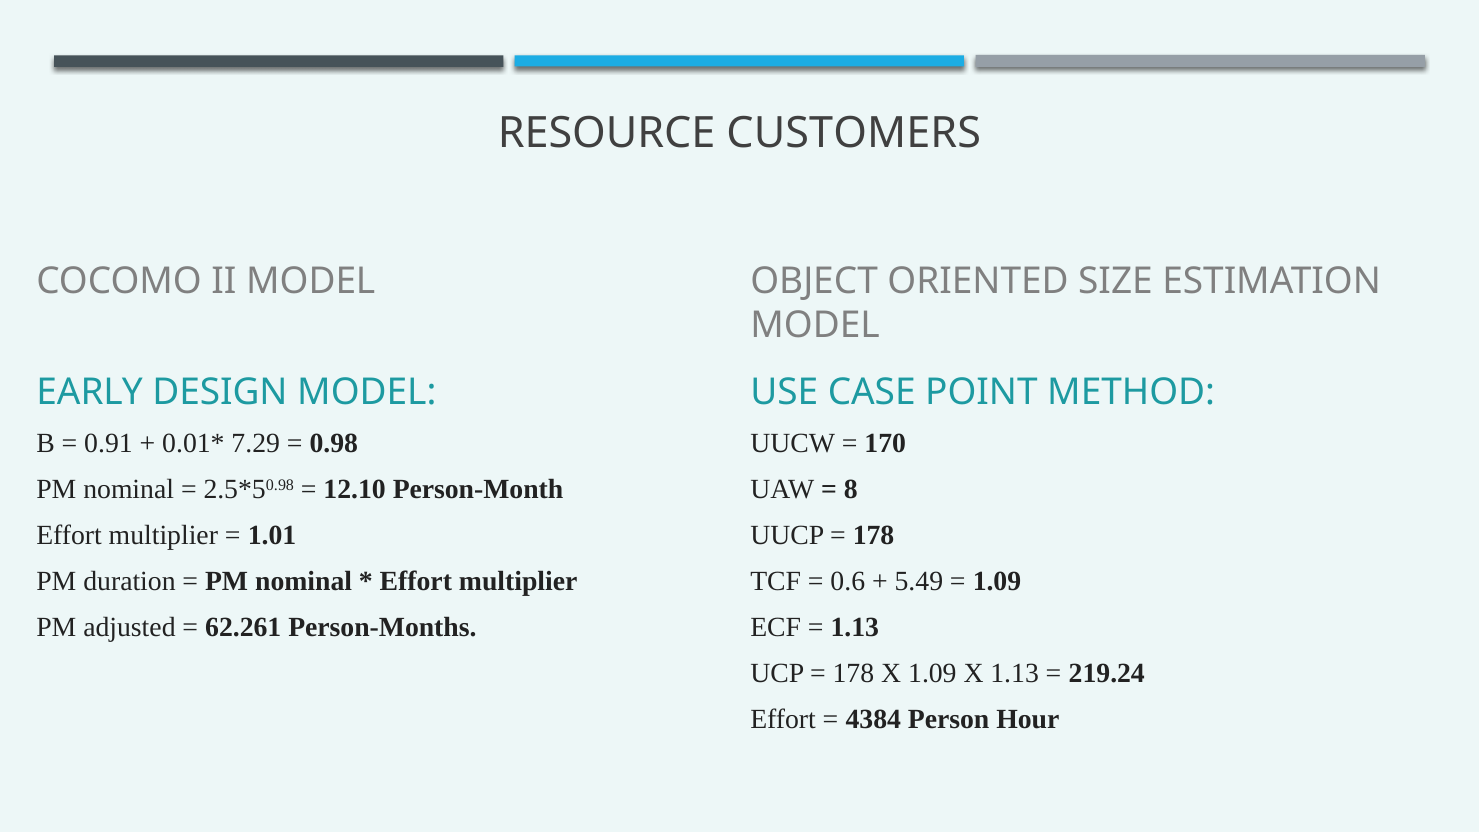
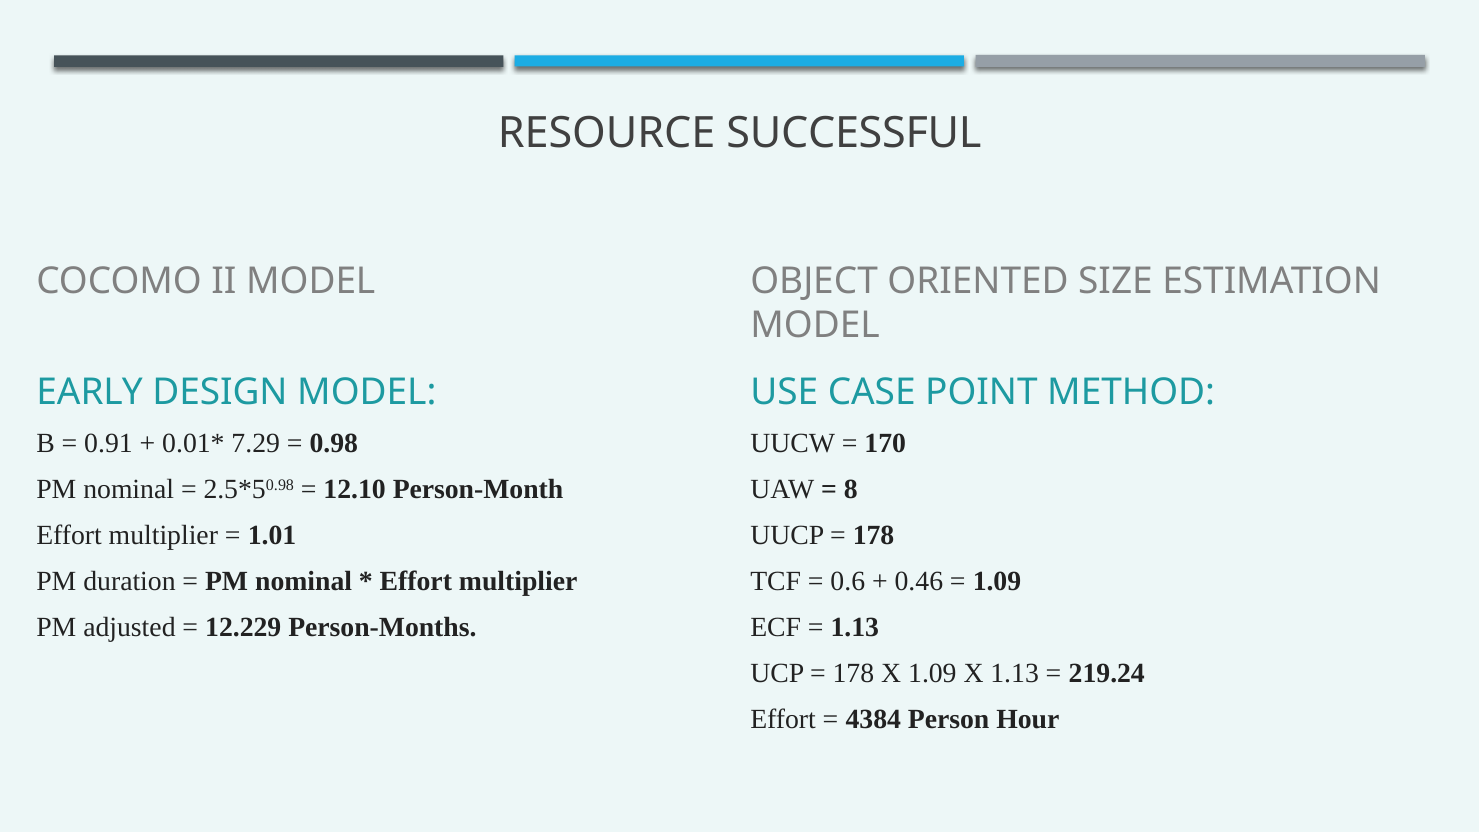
CUSTOMERS: CUSTOMERS -> SUCCESSFUL
5.49: 5.49 -> 0.46
62.261: 62.261 -> 12.229
